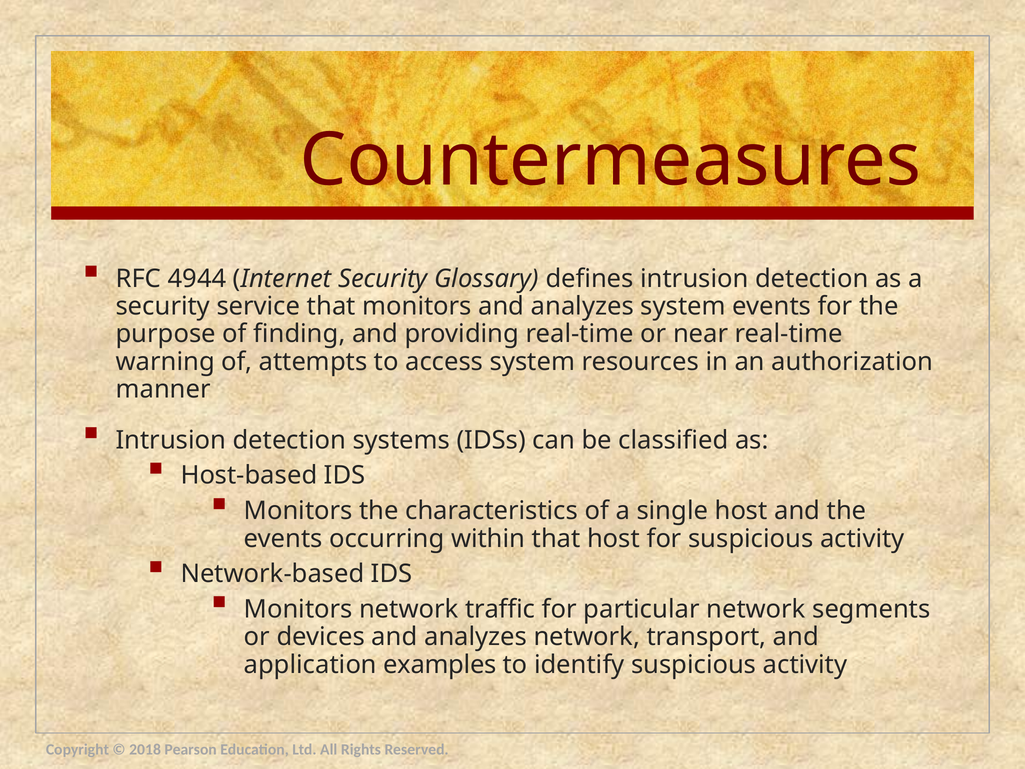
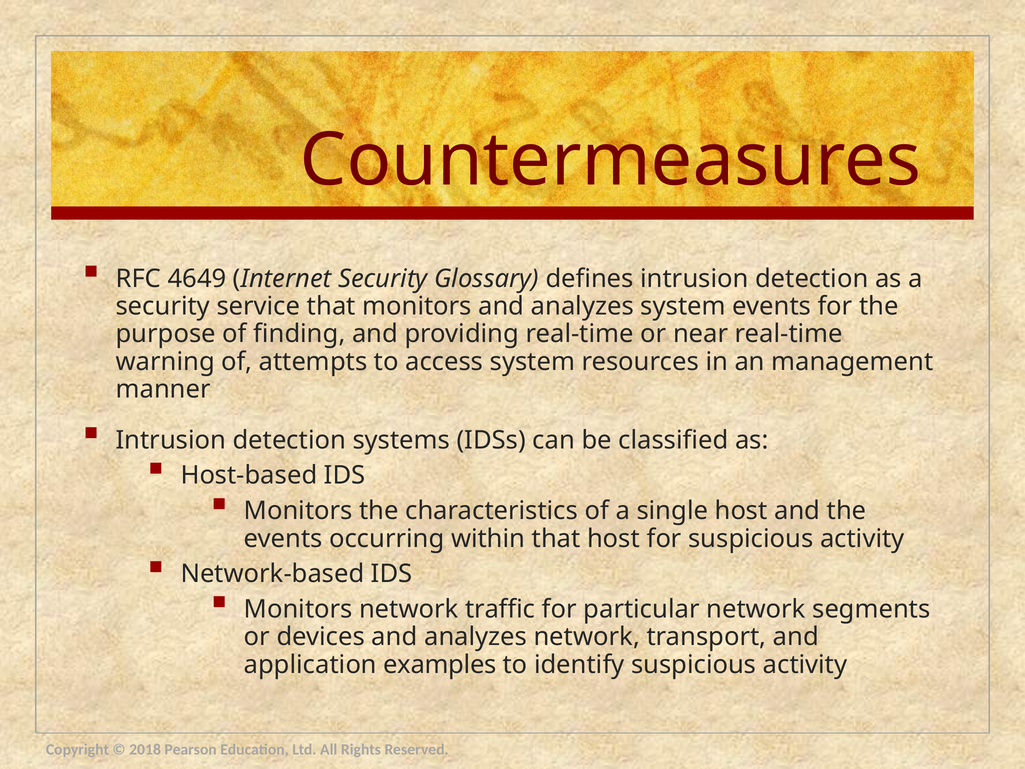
4944: 4944 -> 4649
authorization: authorization -> management
